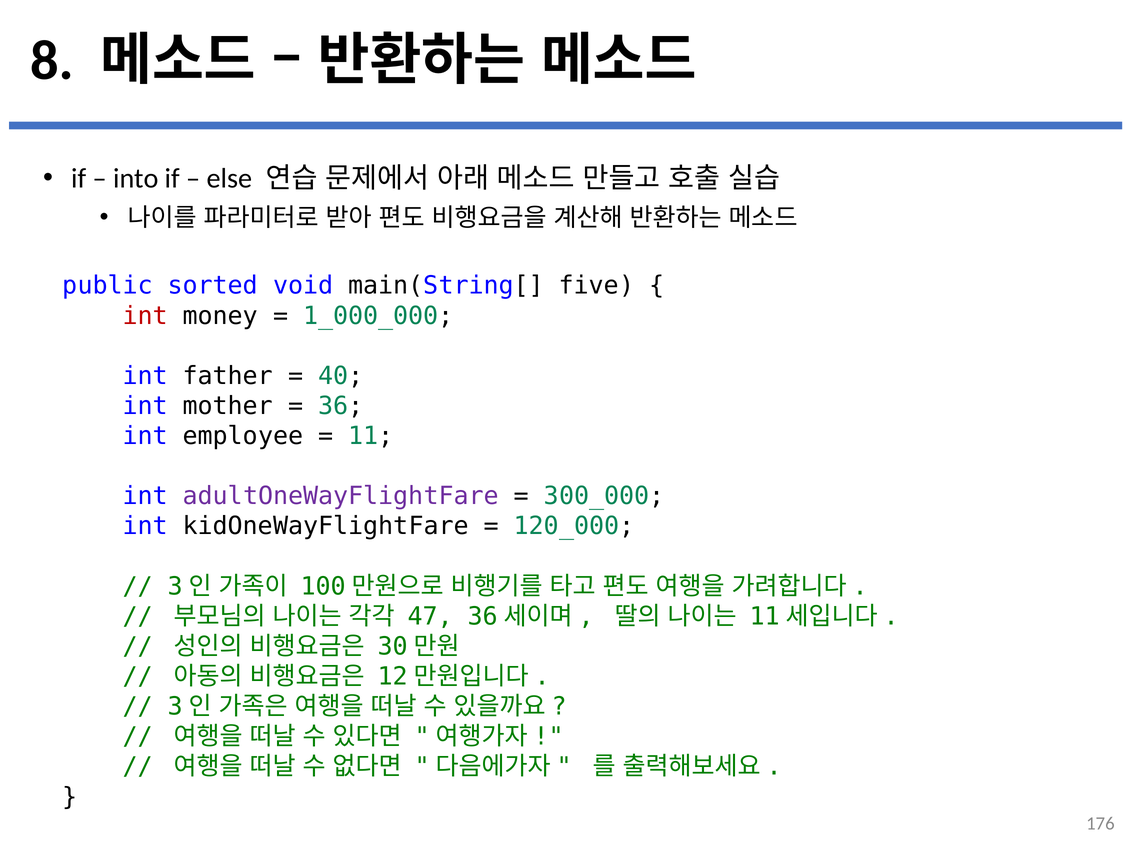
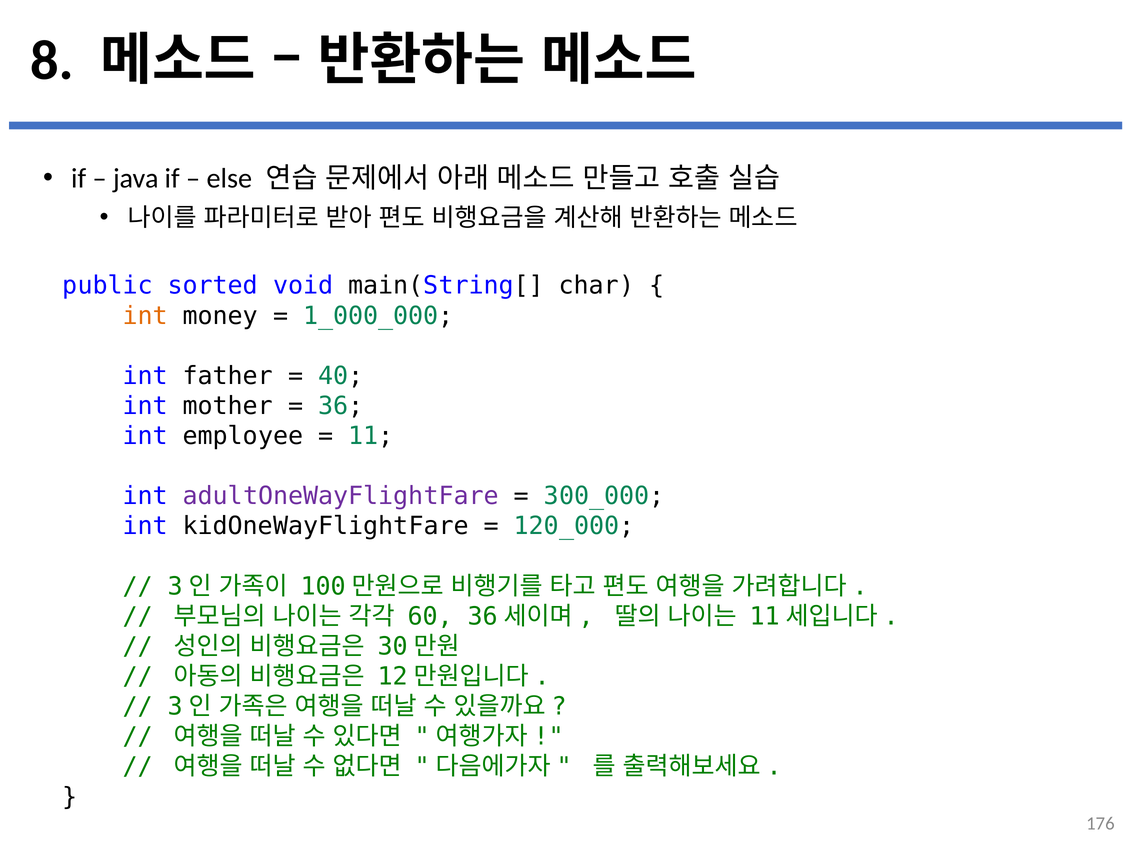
into: into -> java
five: five -> char
int at (145, 316) colour: red -> orange
47: 47 -> 60
